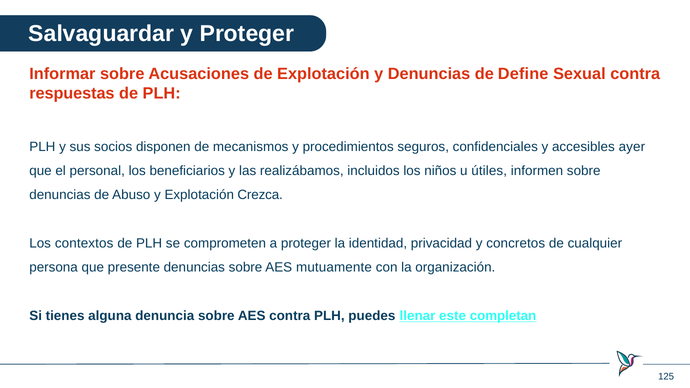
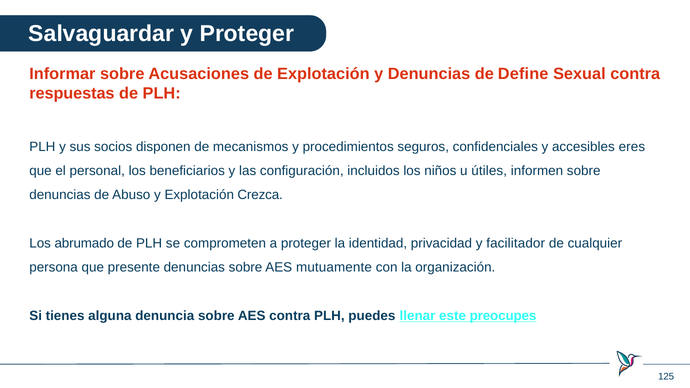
ayer: ayer -> eres
realizábamos: realizábamos -> configuración
contextos: contextos -> abrumado
concretos: concretos -> facilitador
completan: completan -> preocupes
